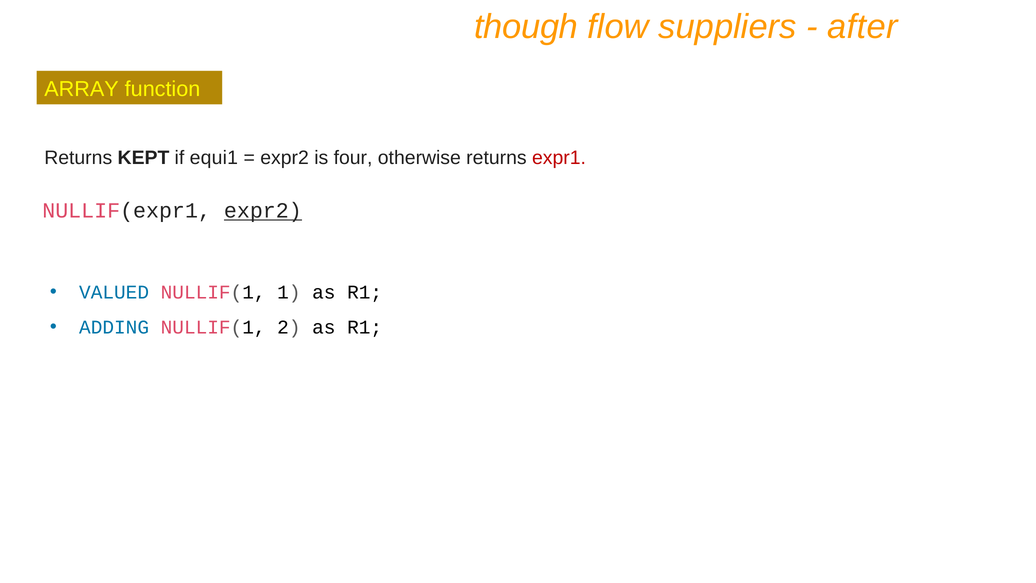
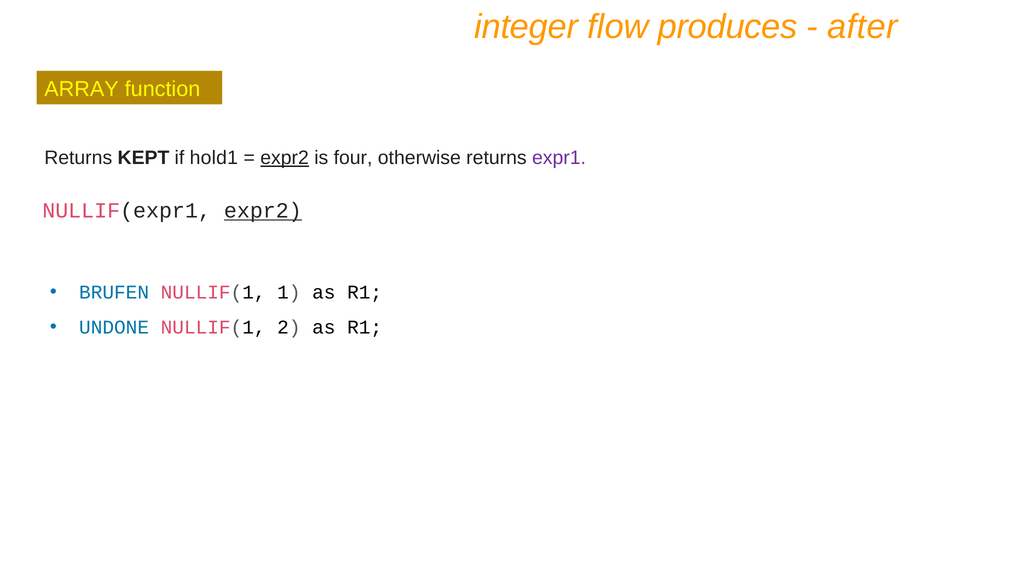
though: though -> integer
suppliers: suppliers -> produces
equi1: equi1 -> hold1
expr2 at (285, 158) underline: none -> present
expr1 colour: red -> purple
VALUED: VALUED -> BRUFEN
ADDING: ADDING -> UNDONE
